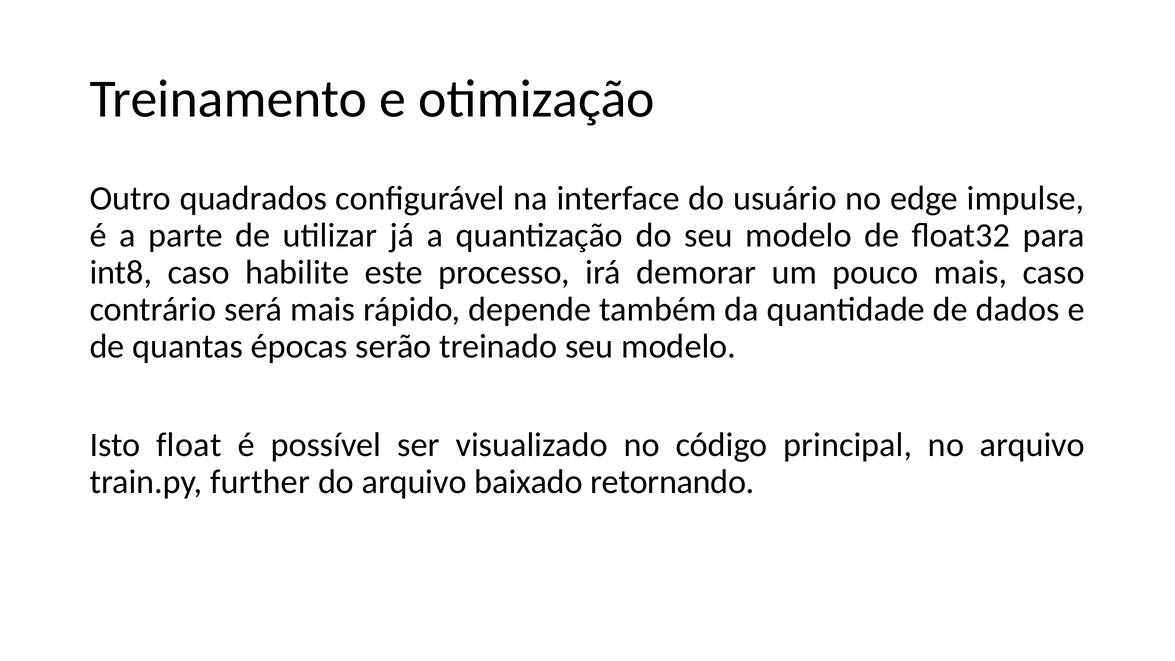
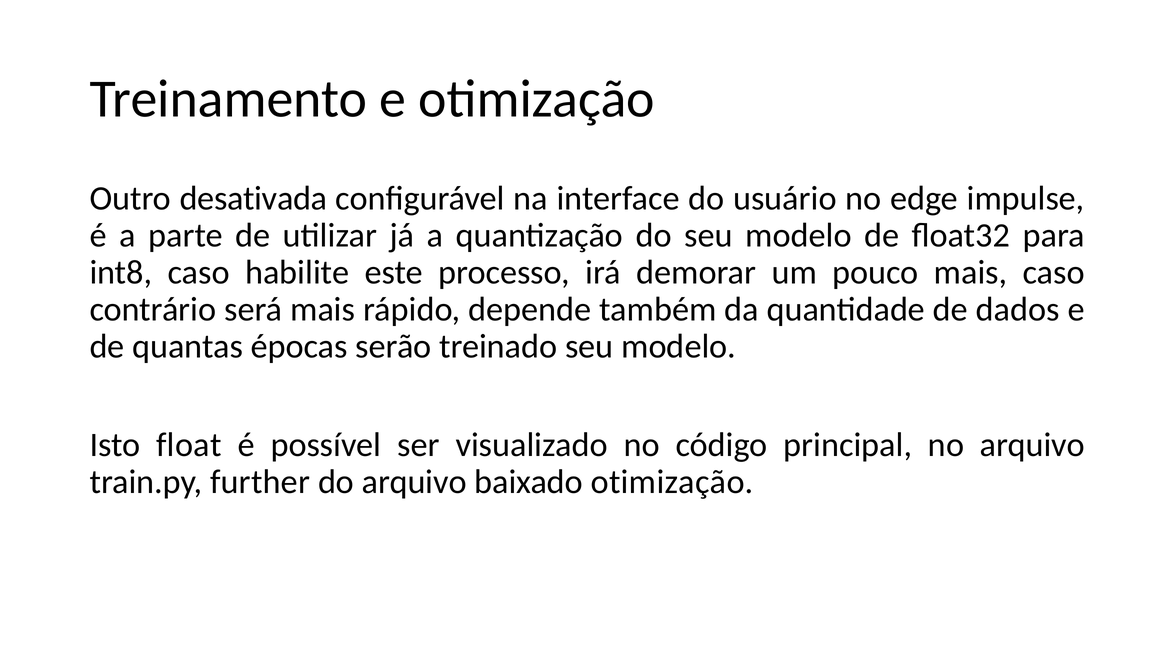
quadrados: quadrados -> desativada
baixado retornando: retornando -> otimização
